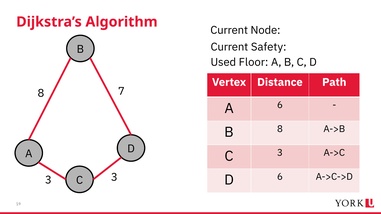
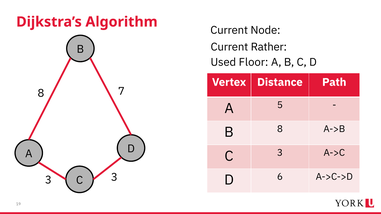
Safety: Safety -> Rather
A 6: 6 -> 5
